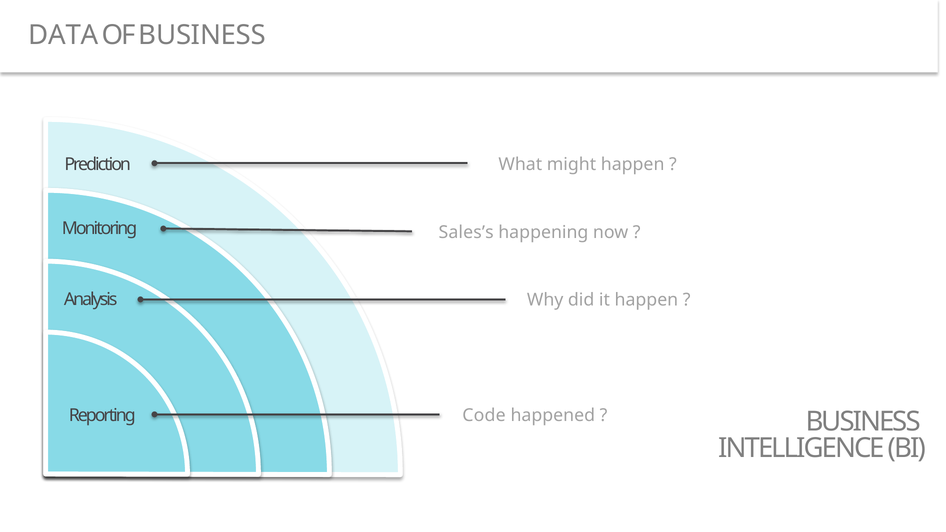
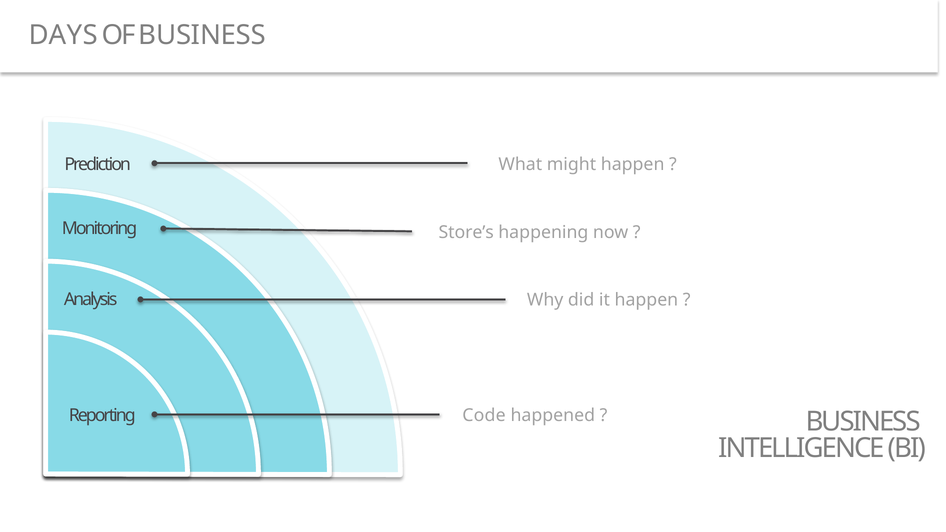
DATA: DATA -> DAYS
Sales’s: Sales’s -> Store’s
